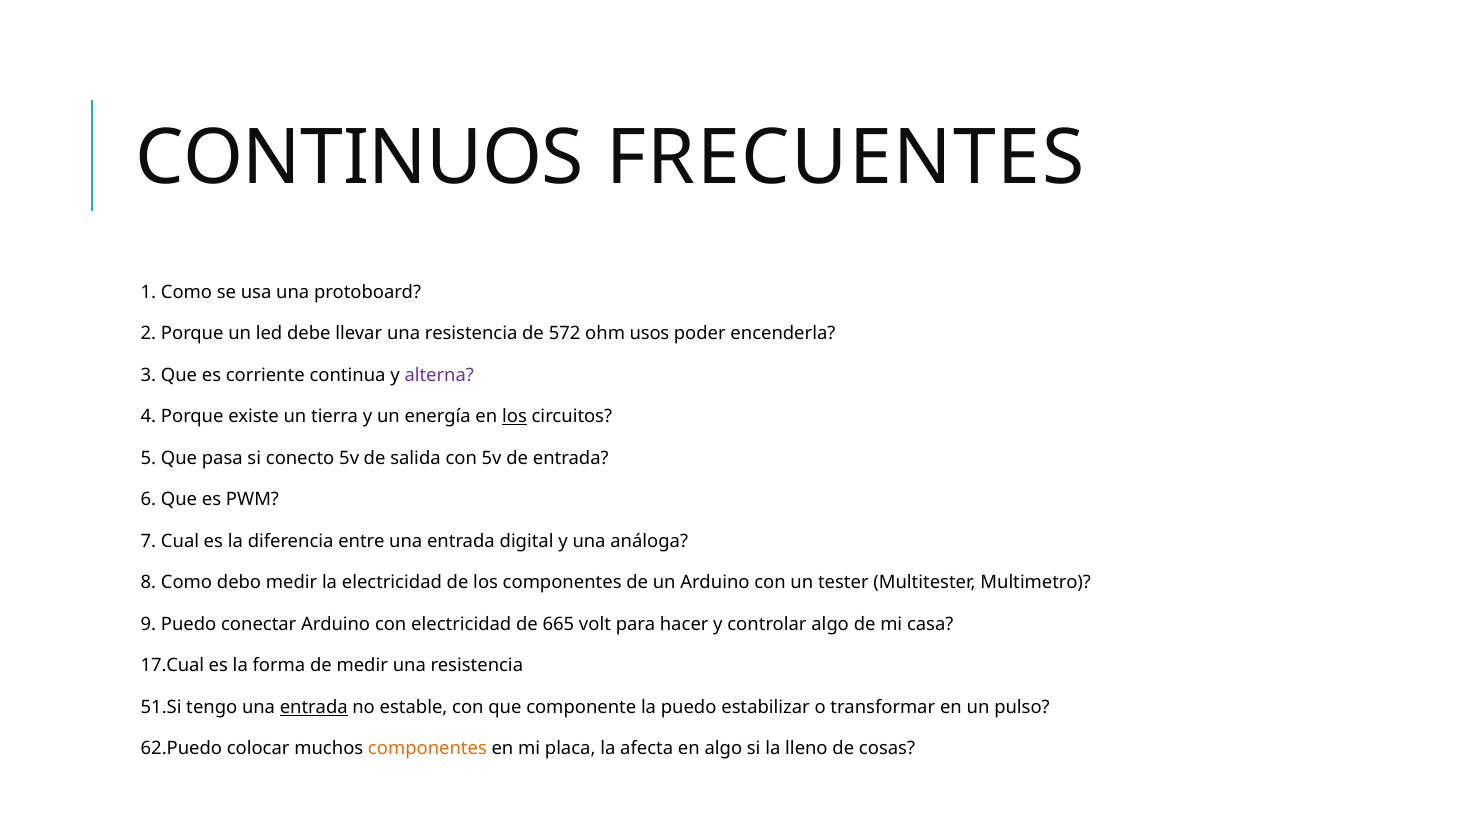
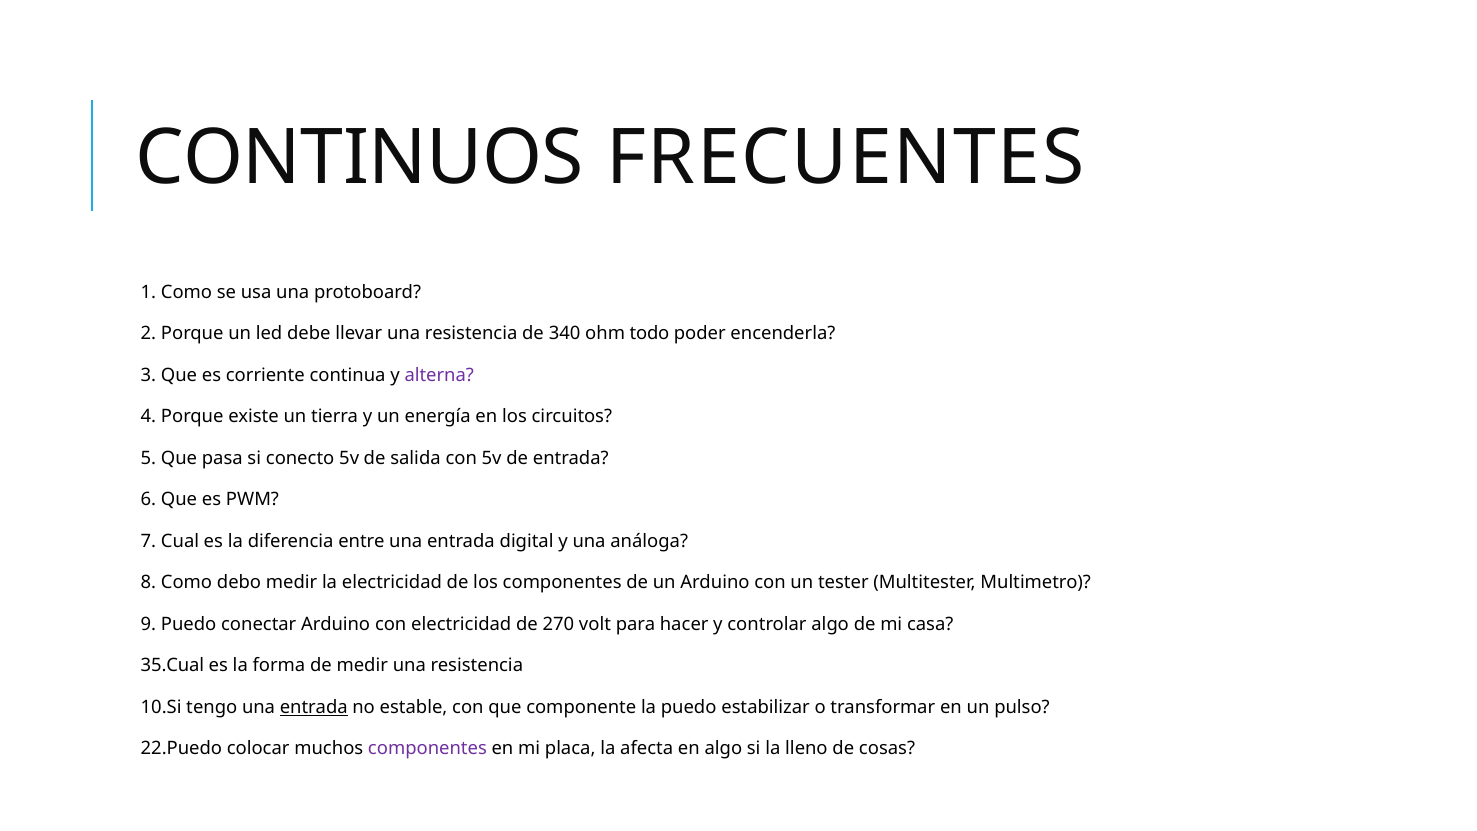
572: 572 -> 340
usos: usos -> todo
los at (515, 417) underline: present -> none
665: 665 -> 270
17.Cual: 17.Cual -> 35.Cual
51.Si: 51.Si -> 10.Si
62.Puedo: 62.Puedo -> 22.Puedo
componentes at (427, 749) colour: orange -> purple
